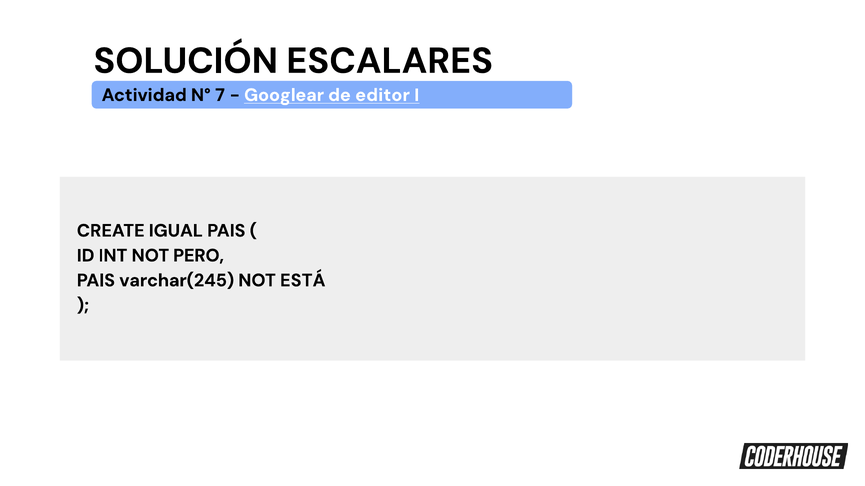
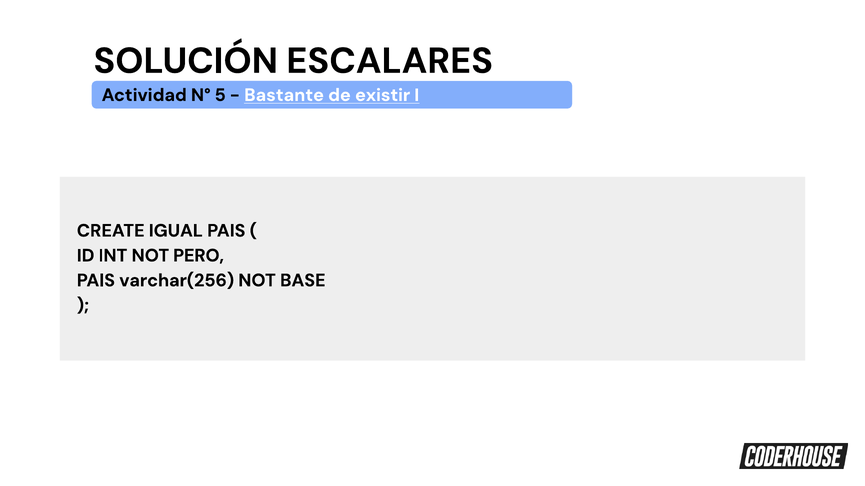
7: 7 -> 5
Googlear: Googlear -> Bastante
editor: editor -> existir
varchar(245: varchar(245 -> varchar(256
ESTÁ: ESTÁ -> BASE
